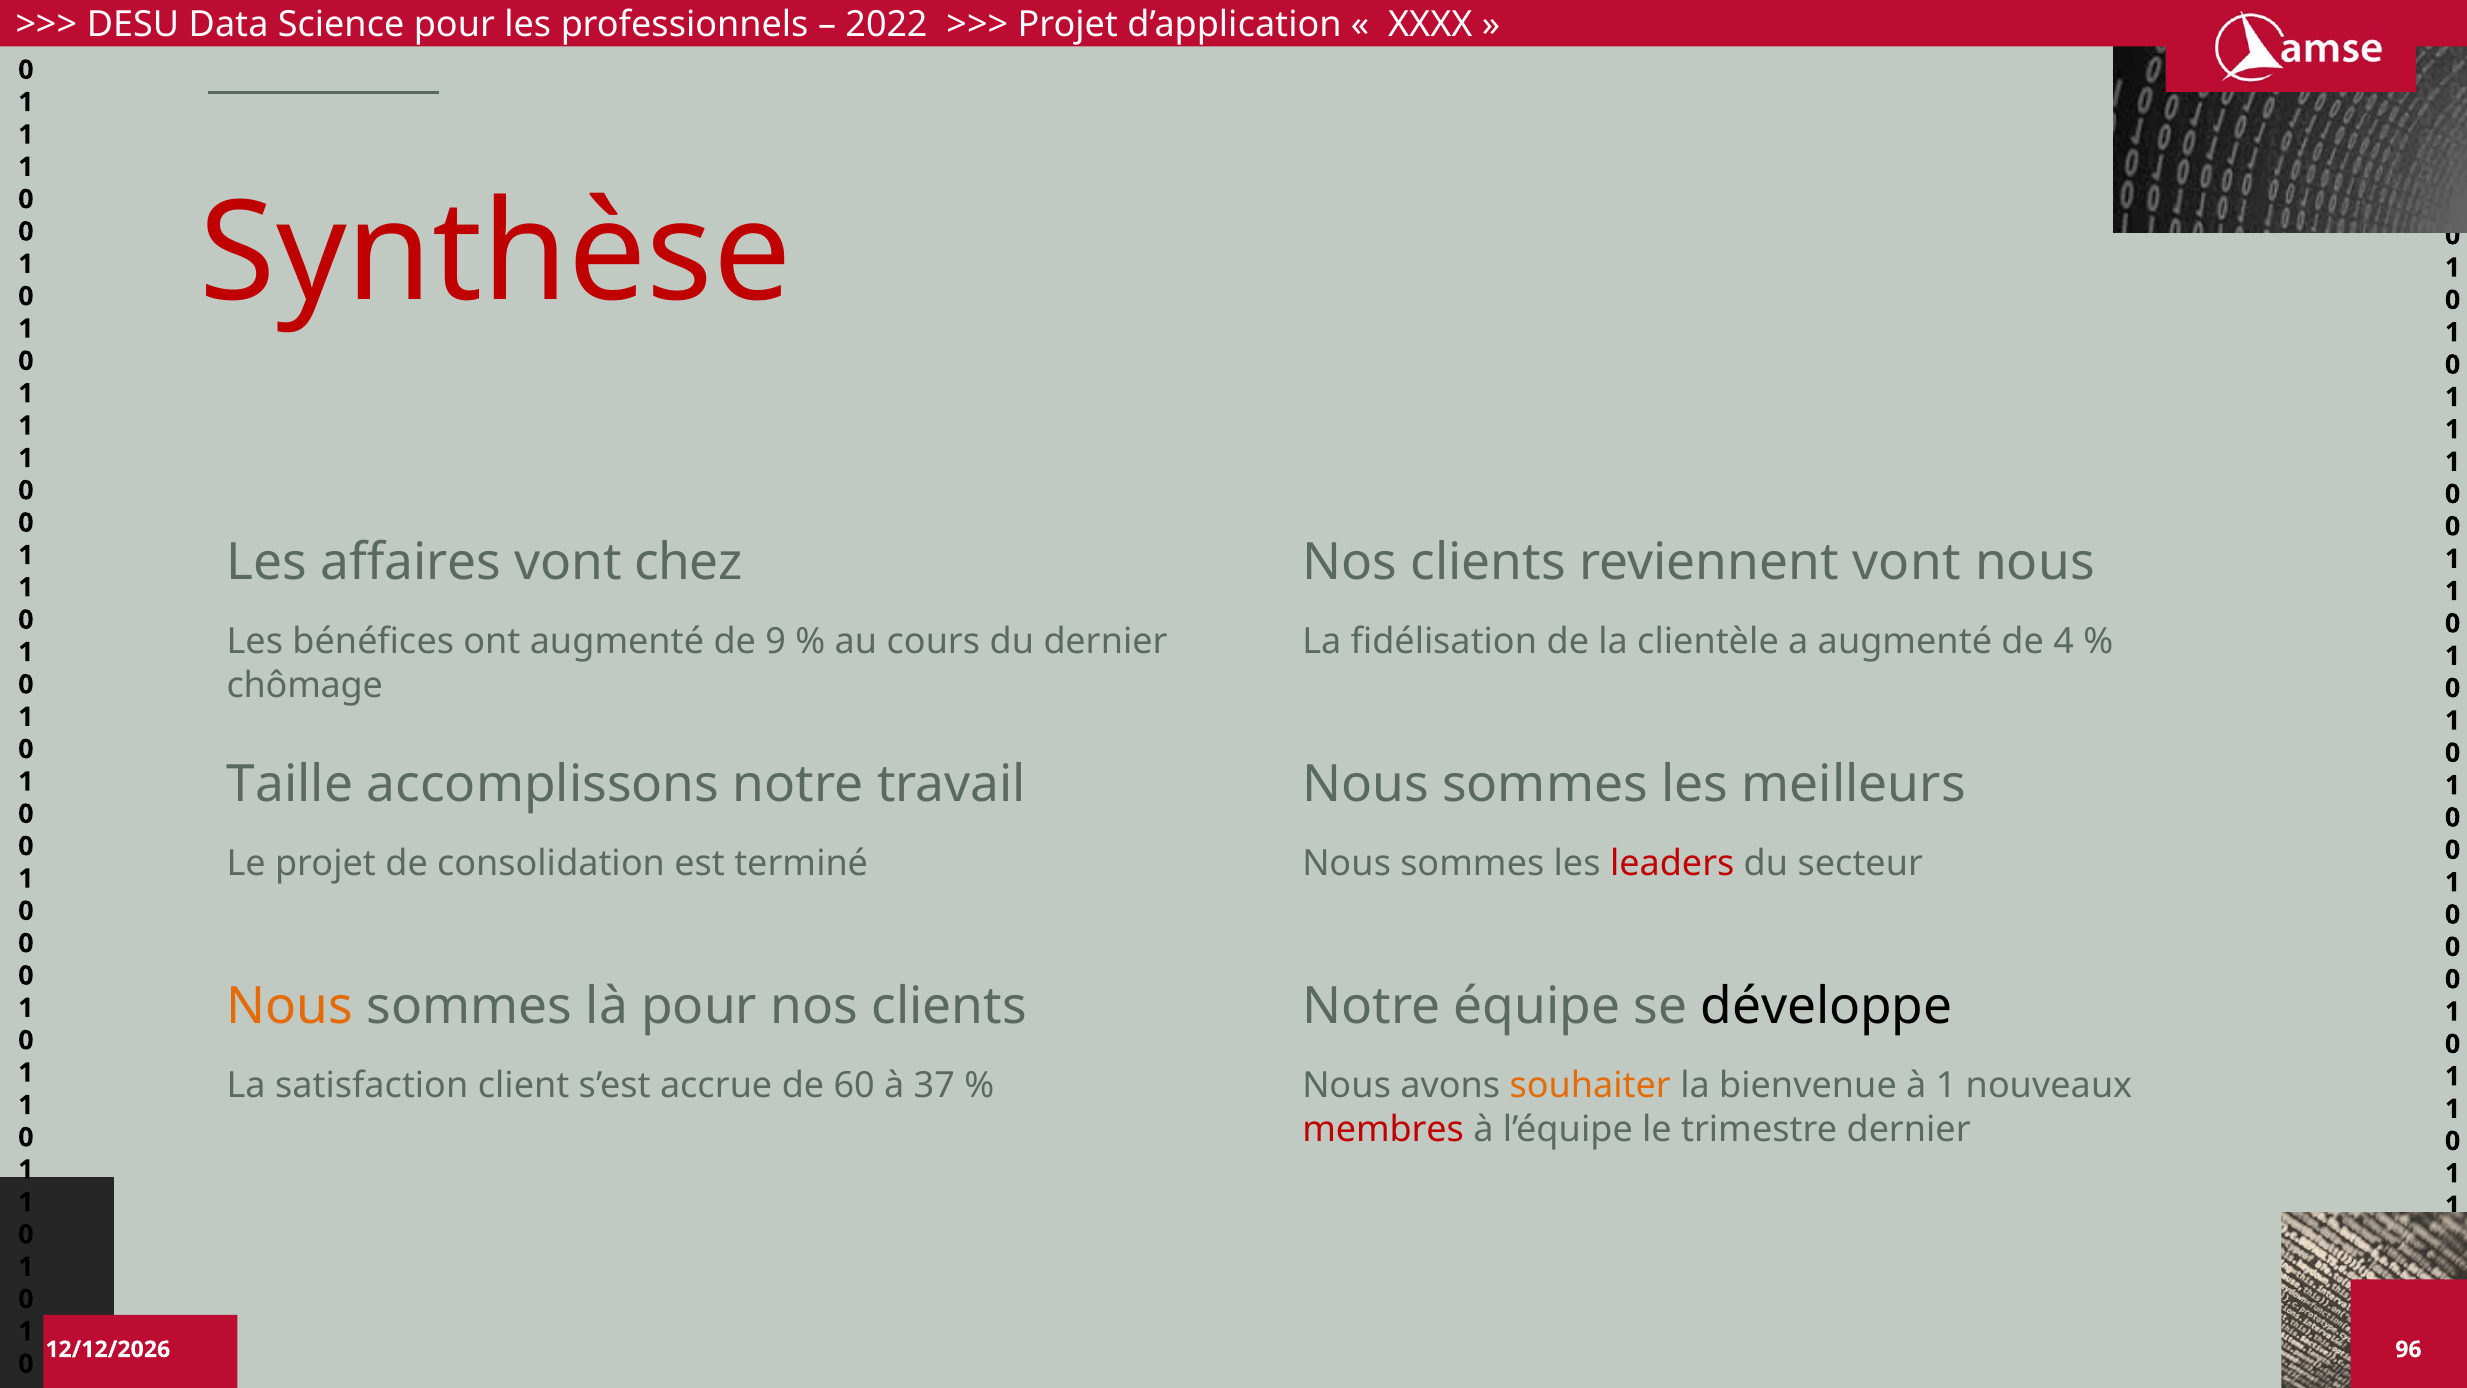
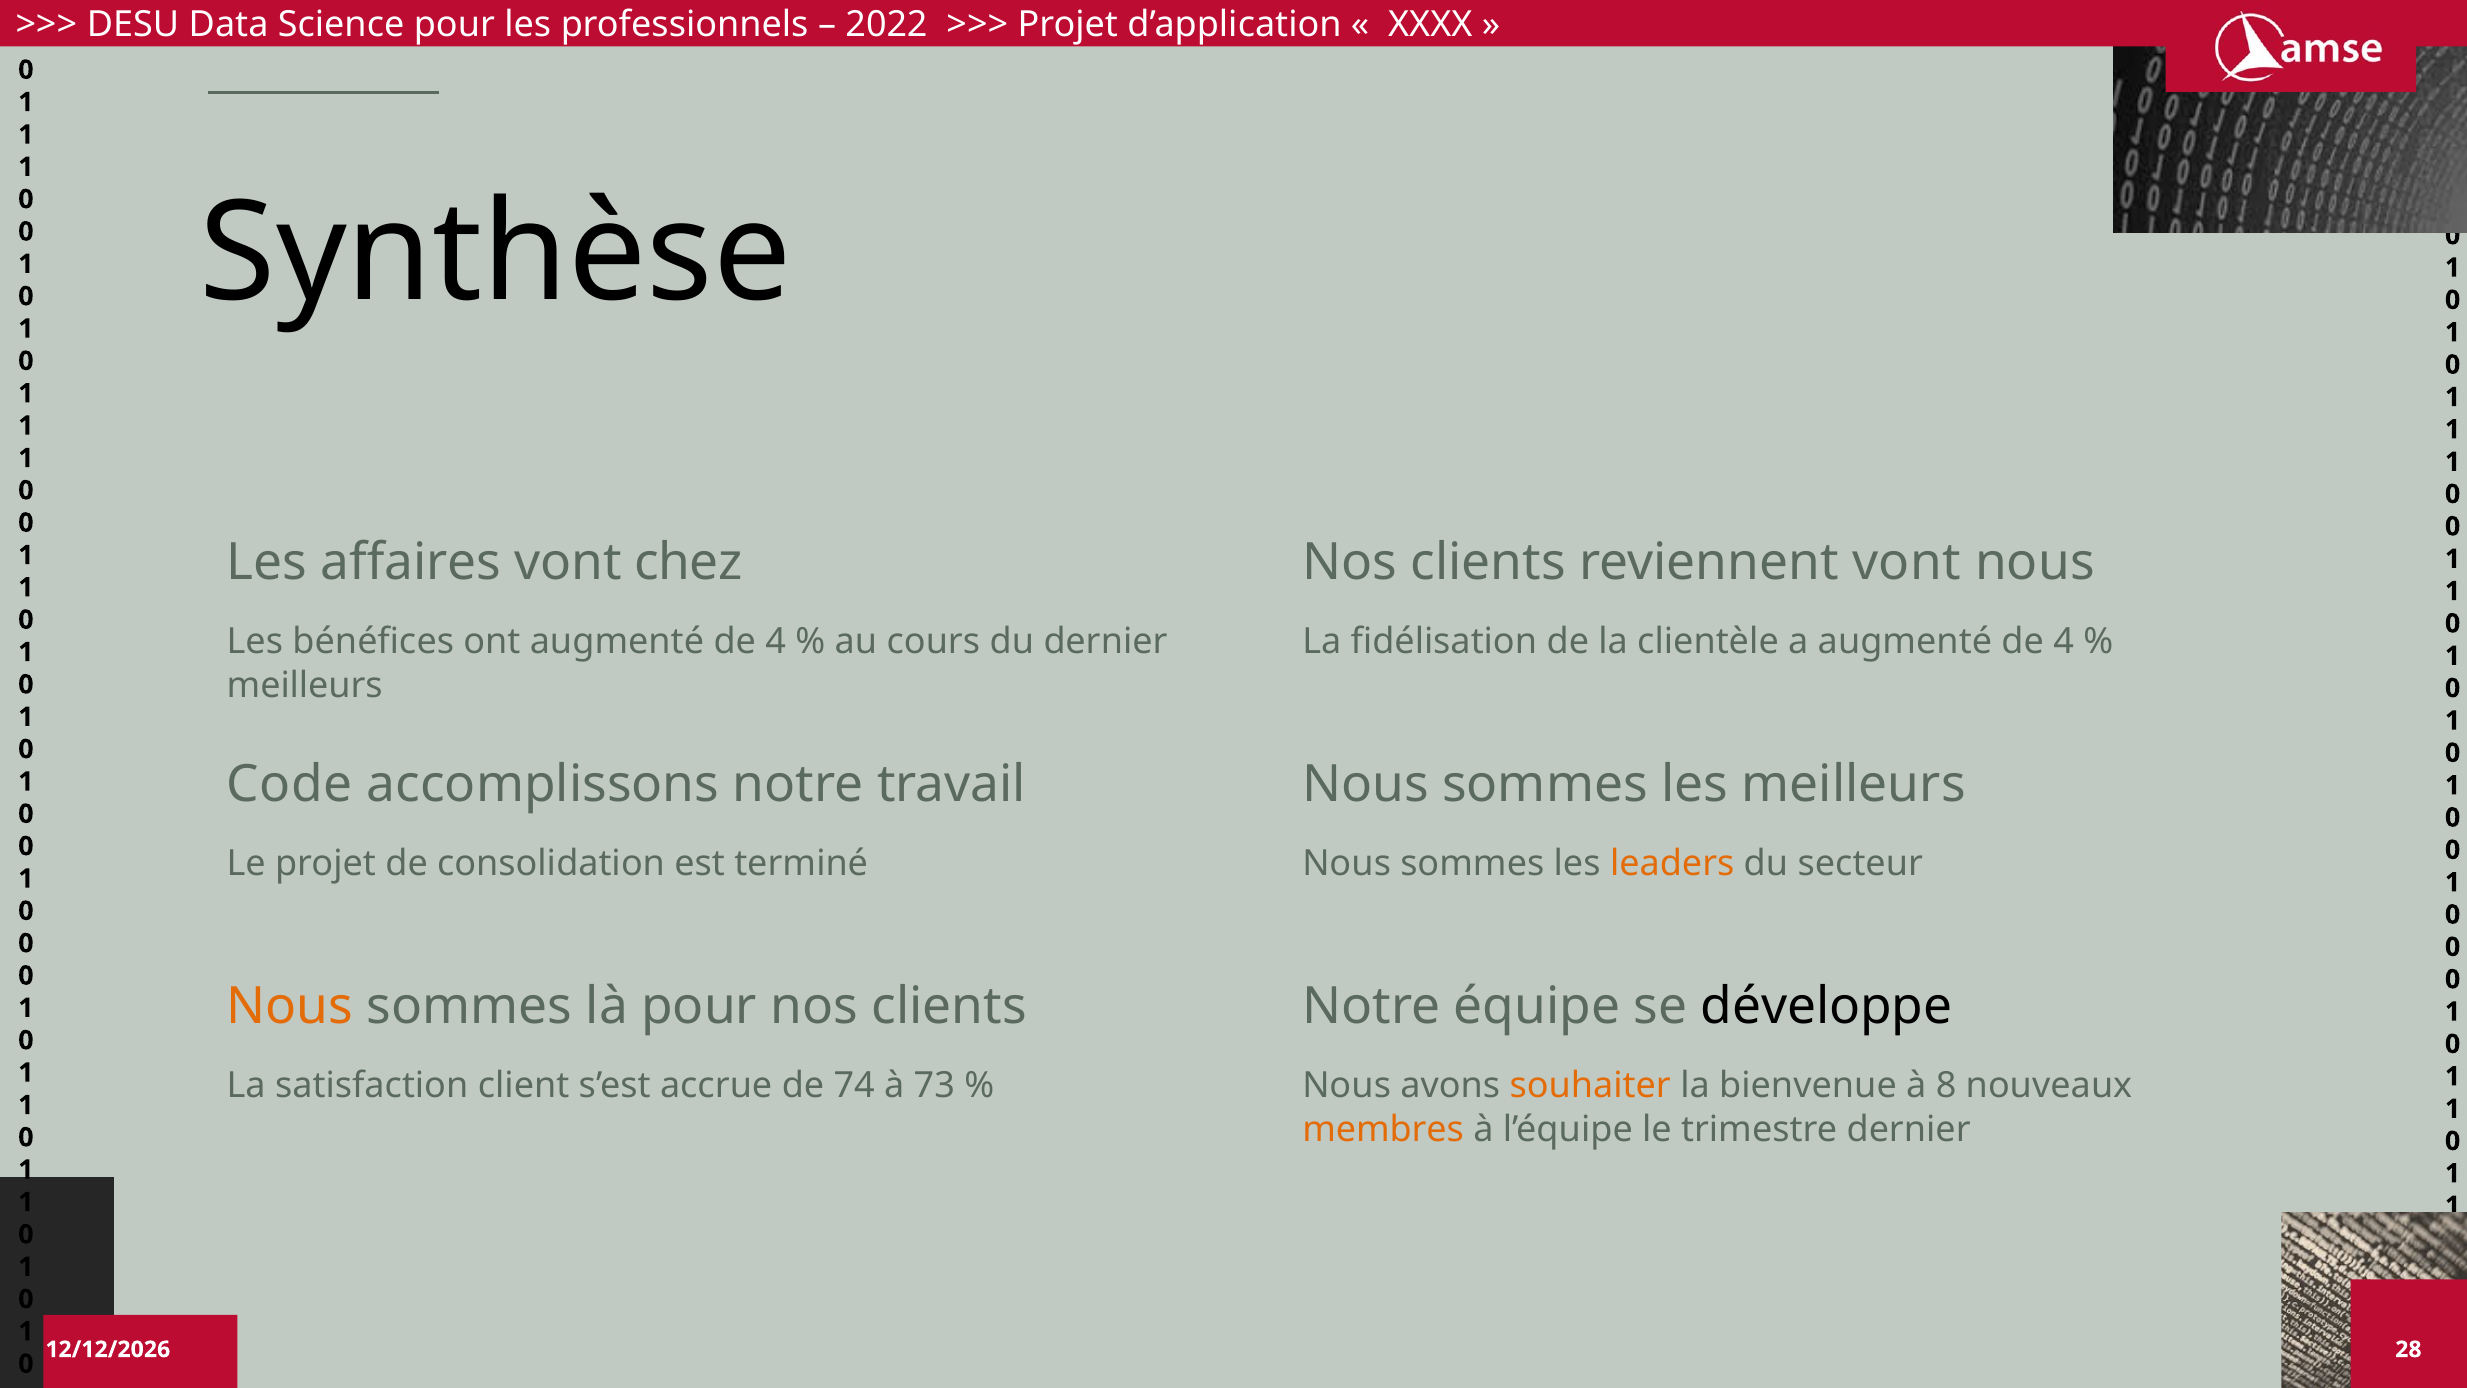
Synthèse colour: red -> black
ont augmenté de 9: 9 -> 4
chômage at (305, 686): chômage -> meilleurs
Taille: Taille -> Code
leaders colour: red -> orange
60: 60 -> 74
37: 37 -> 73
à 1: 1 -> 8
membres colour: red -> orange
96: 96 -> 28
